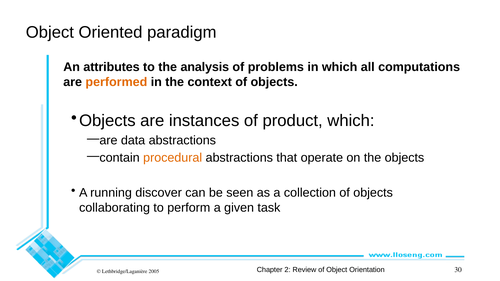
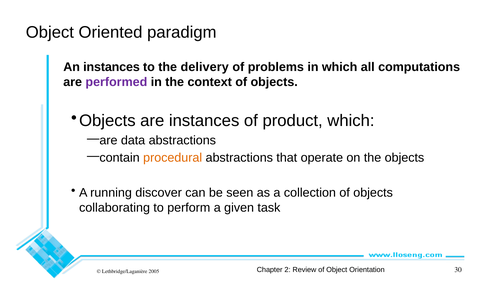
An attributes: attributes -> instances
analysis: analysis -> delivery
performed colour: orange -> purple
